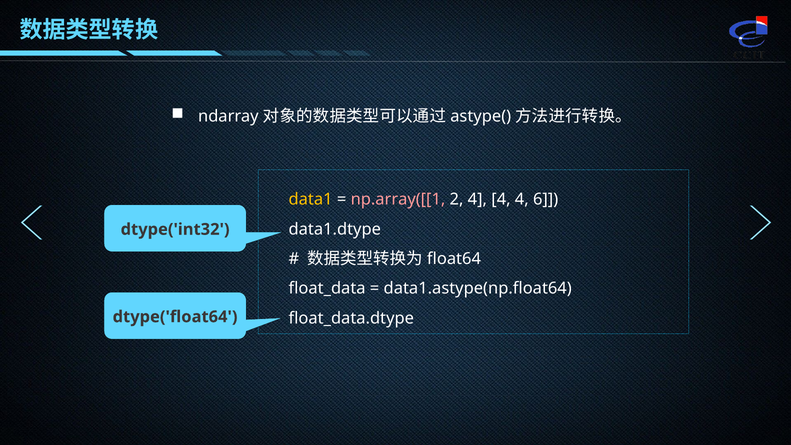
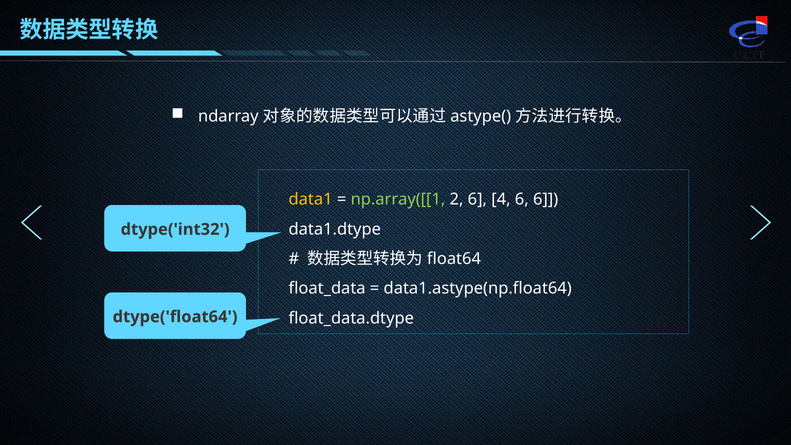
np.array([[1 colour: pink -> light green
2 4: 4 -> 6
4 at (522, 199): 4 -> 6
